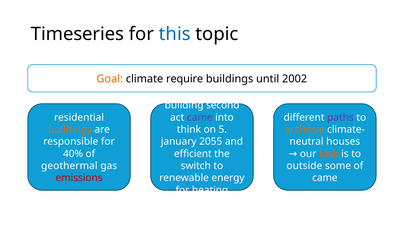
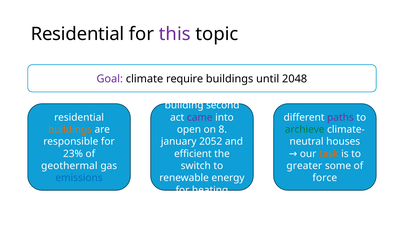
Timeseries at (77, 34): Timeseries -> Residential
this colour: blue -> purple
Goal colour: orange -> purple
2002: 2002 -> 2048
think: think -> open
5: 5 -> 8
archieve colour: orange -> green
2055: 2055 -> 2052
40%: 40% -> 23%
outside: outside -> greater
emissions colour: red -> blue
came at (325, 178): came -> force
